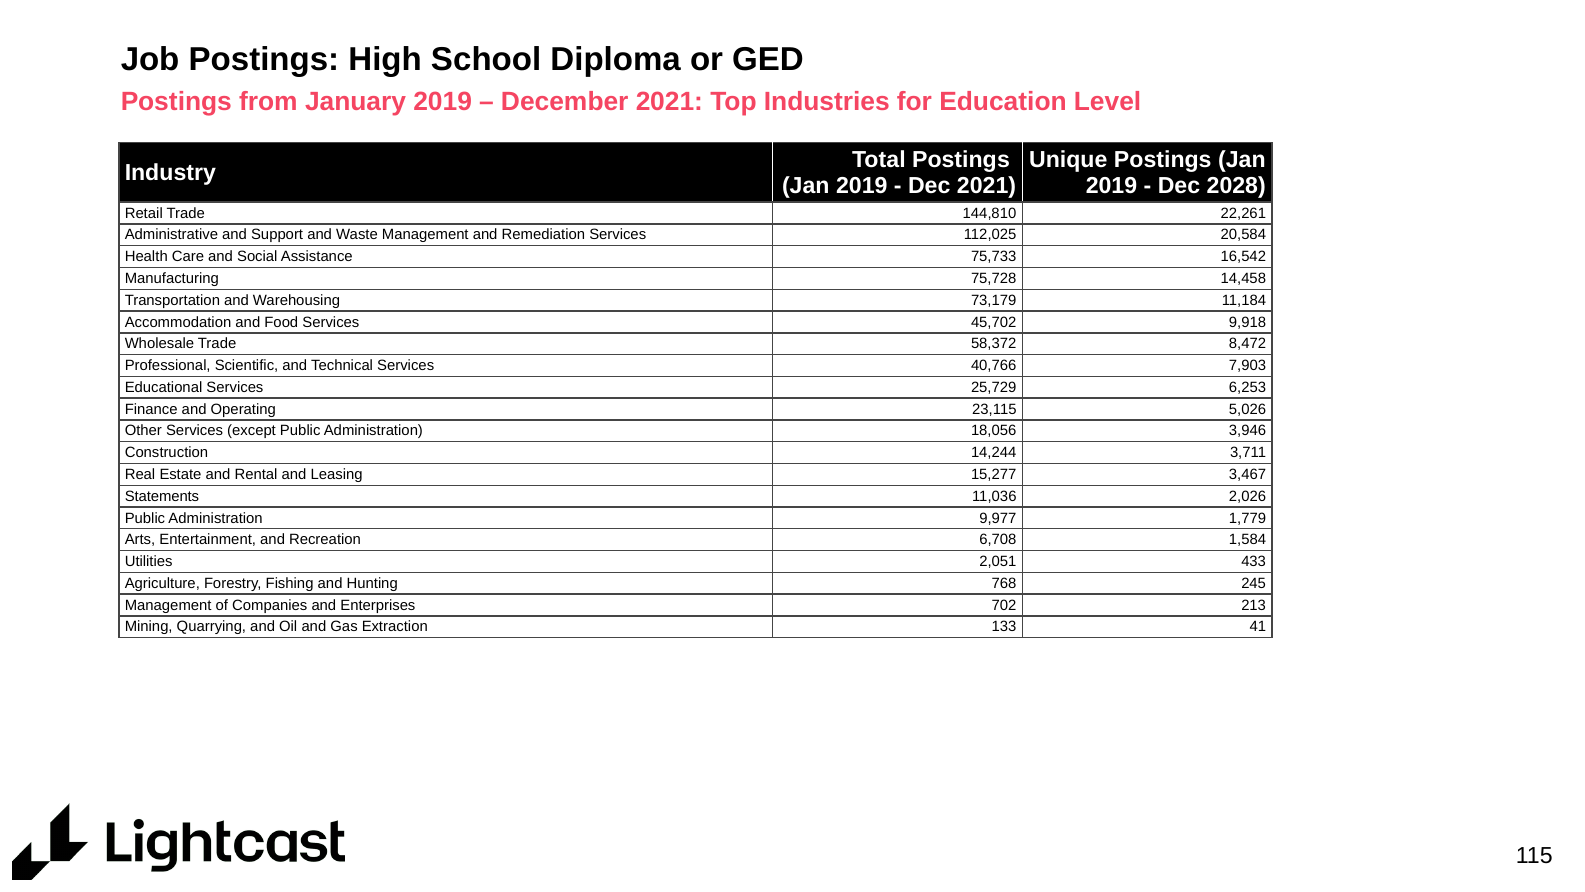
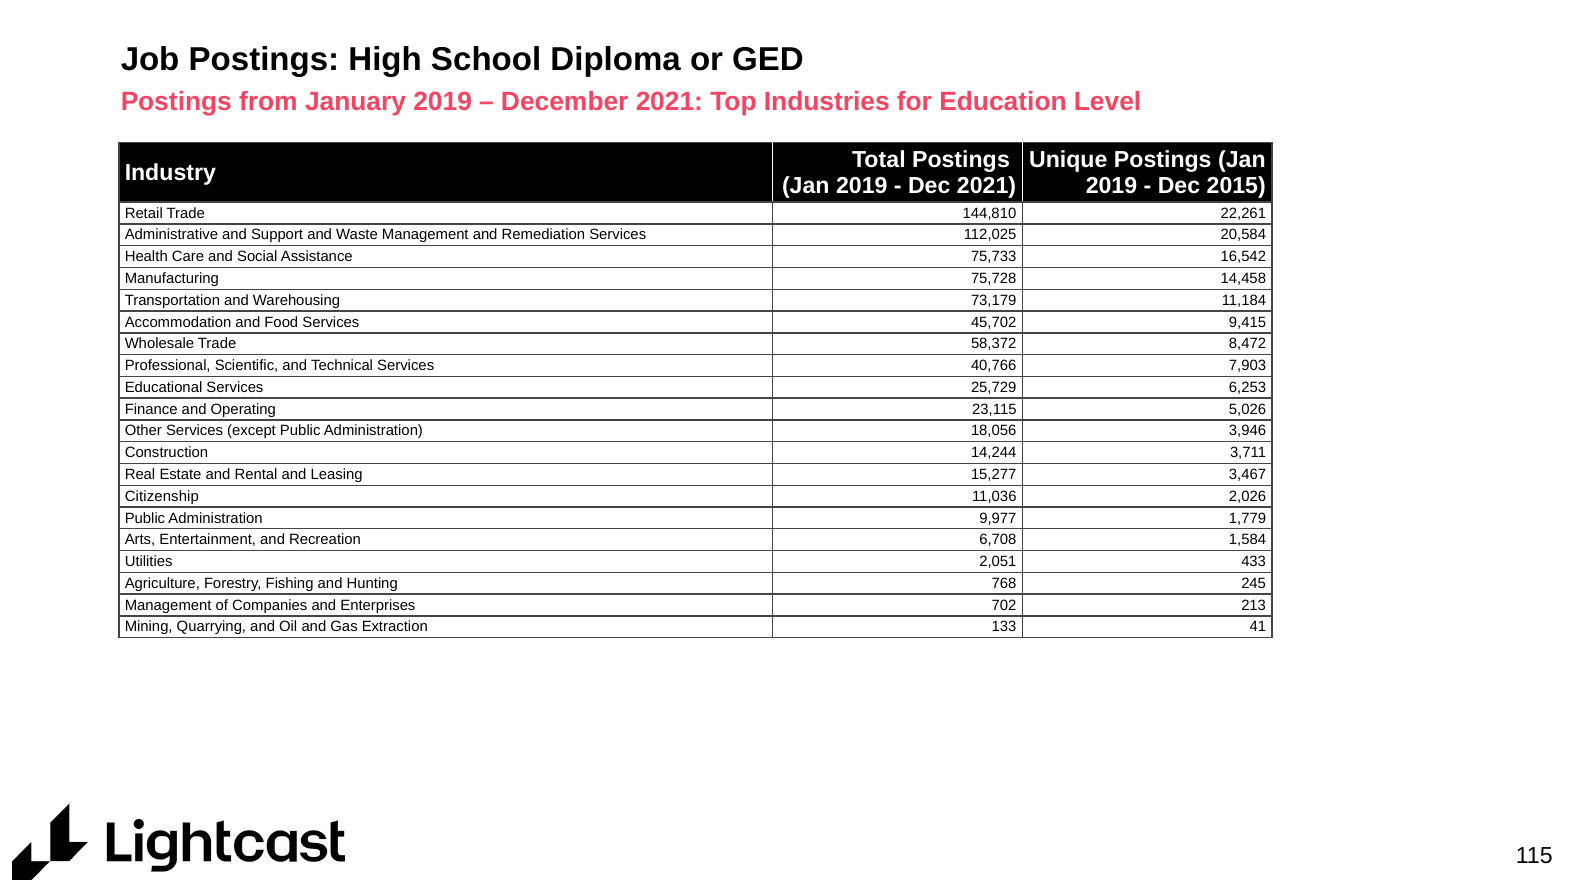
2028: 2028 -> 2015
9,918: 9,918 -> 9,415
Statements: Statements -> Citizenship
